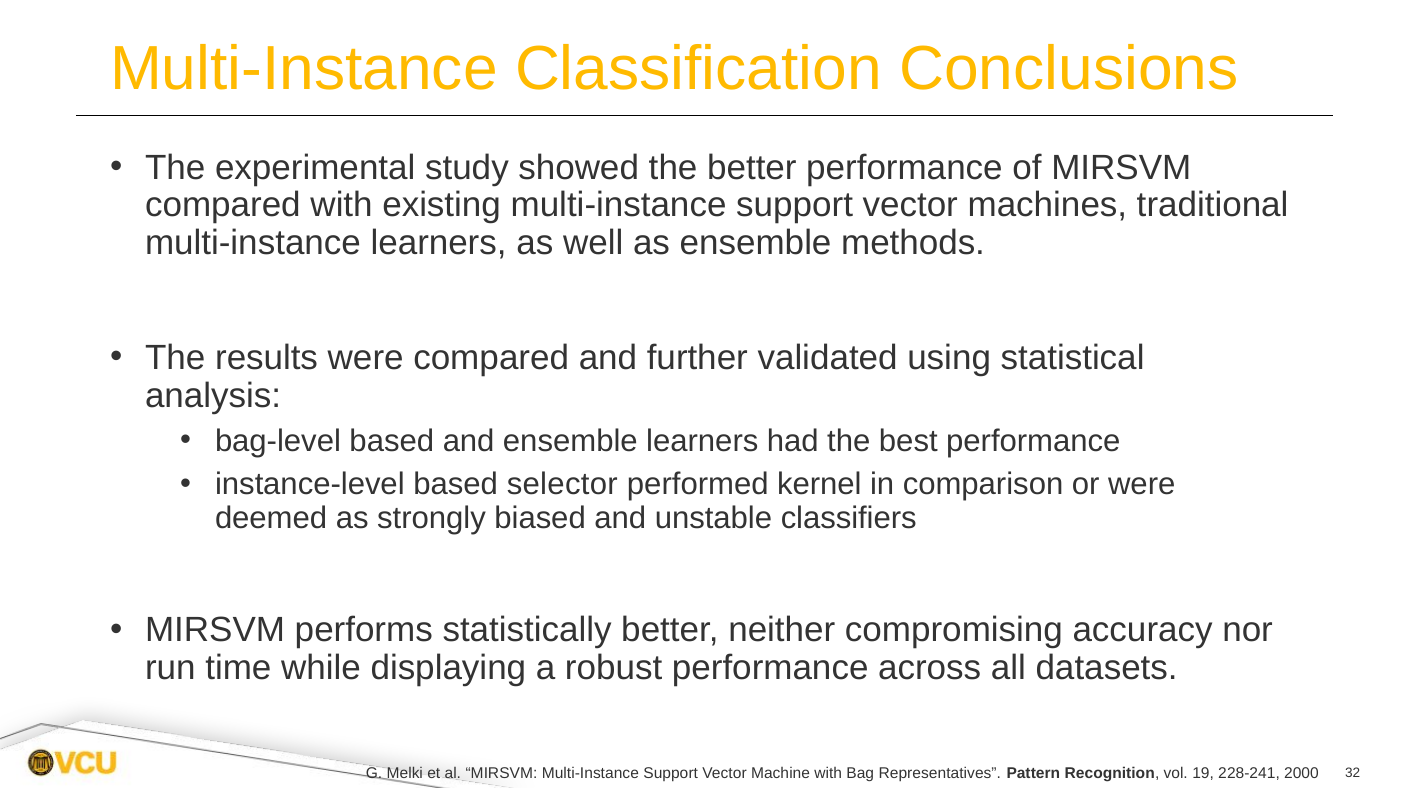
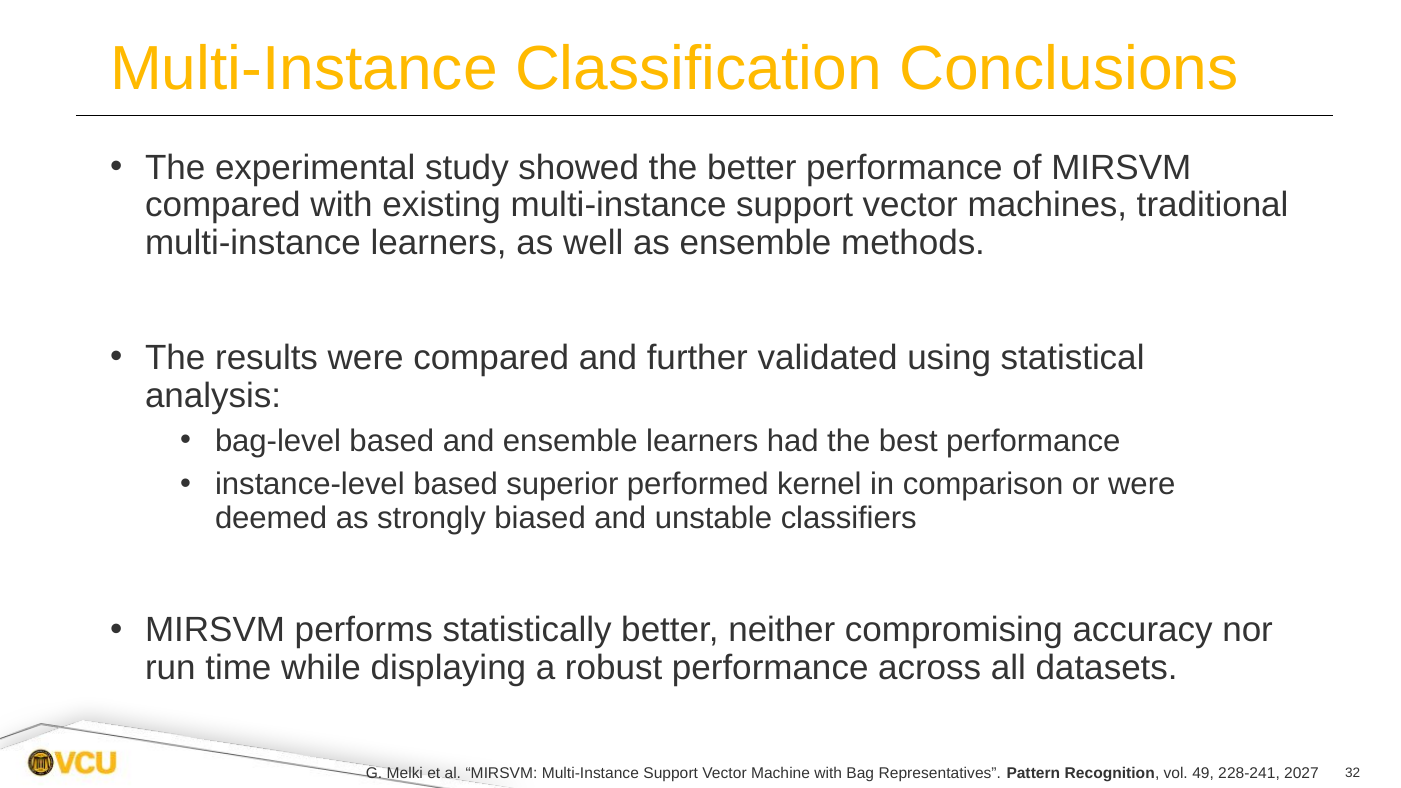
selector: selector -> superior
19: 19 -> 49
2000: 2000 -> 2027
